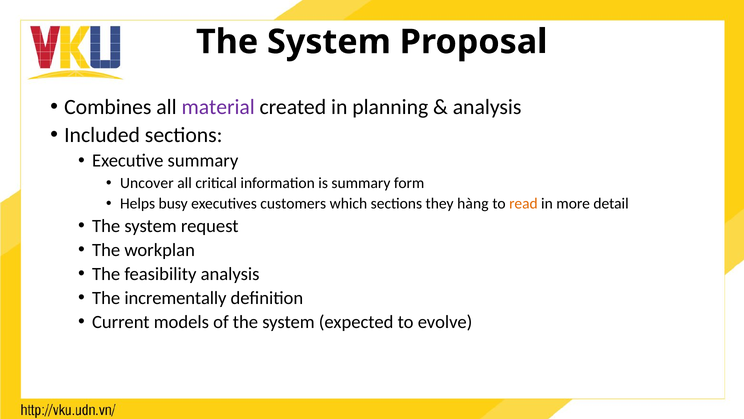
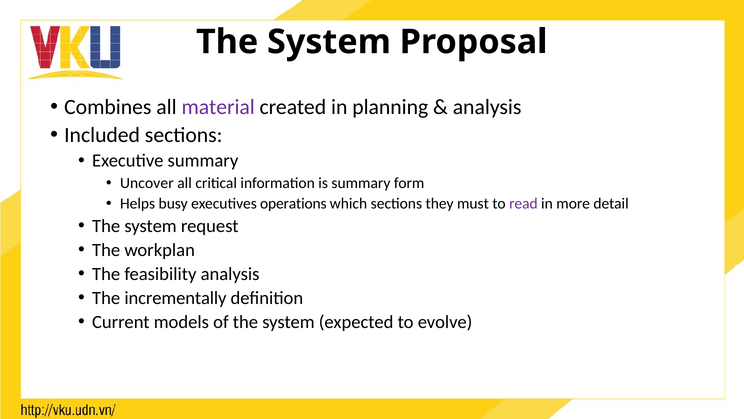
customers: customers -> operations
hàng: hàng -> must
read colour: orange -> purple
